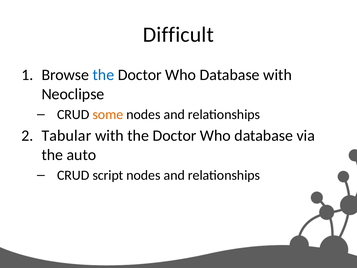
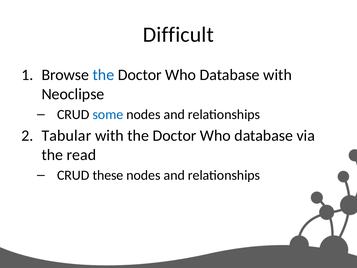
some colour: orange -> blue
auto: auto -> read
script: script -> these
